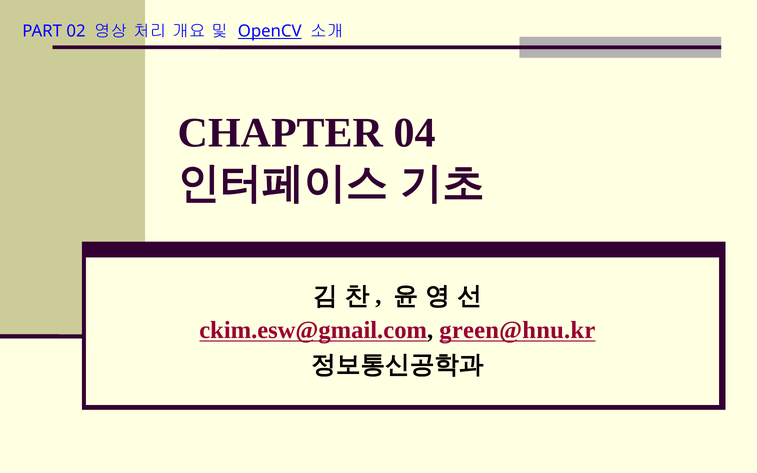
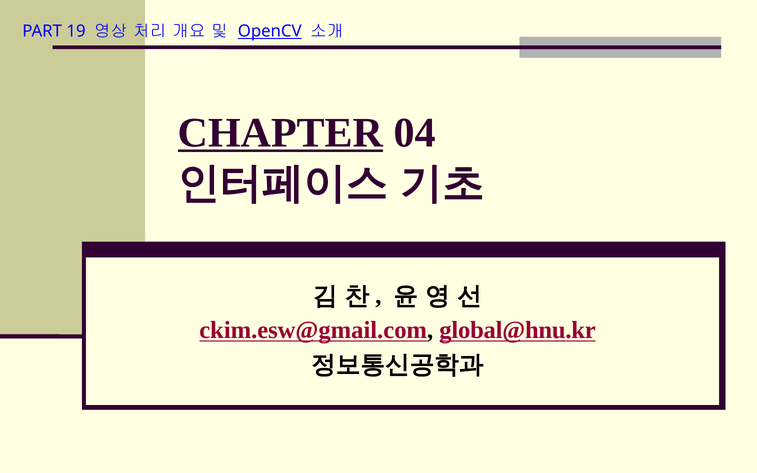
02: 02 -> 19
CHAPTER underline: none -> present
green@hnu.kr: green@hnu.kr -> global@hnu.kr
